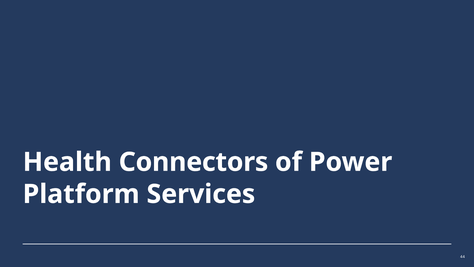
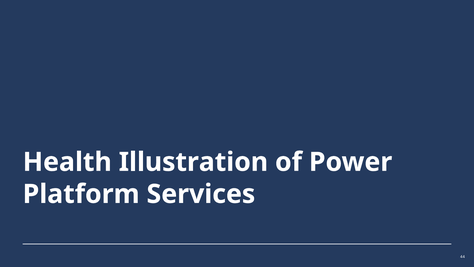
Connectors: Connectors -> Illustration
